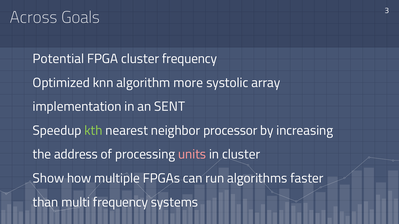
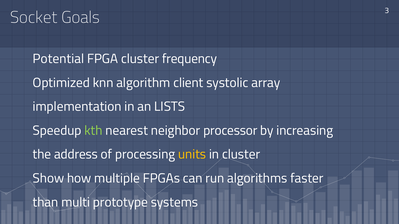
Across: Across -> Socket
more: more -> client
SENT: SENT -> LISTS
units colour: pink -> yellow
multi frequency: frequency -> prototype
